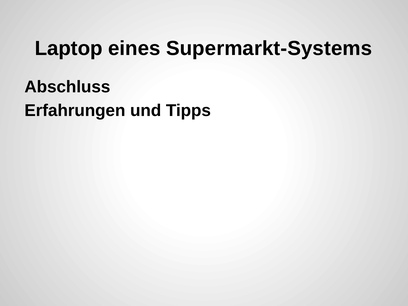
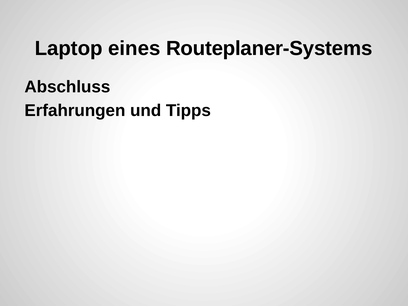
Supermarkt-Systems: Supermarkt-Systems -> Routeplaner-Systems
